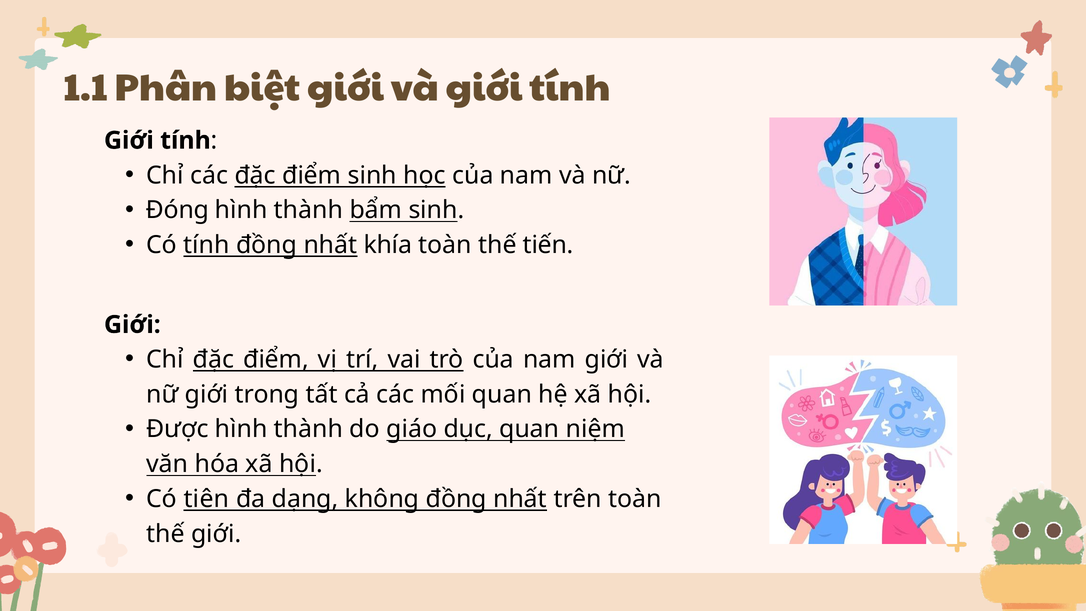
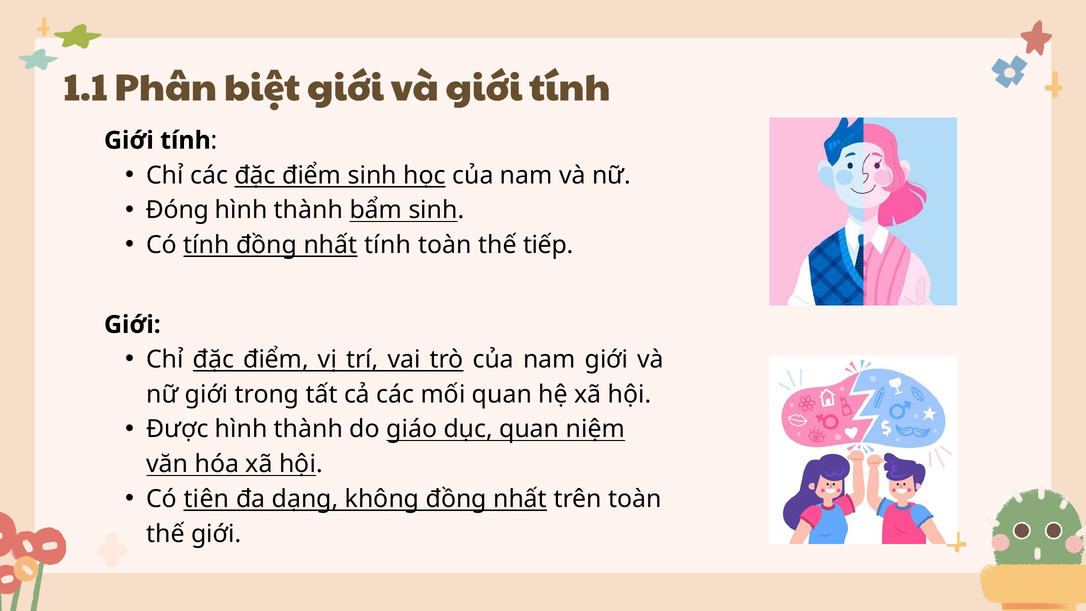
nhất khía: khía -> tính
tiến: tiến -> tiếp
